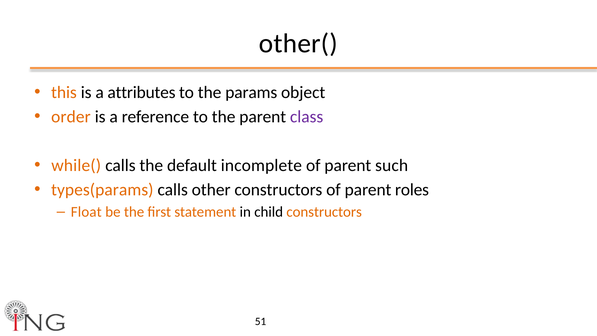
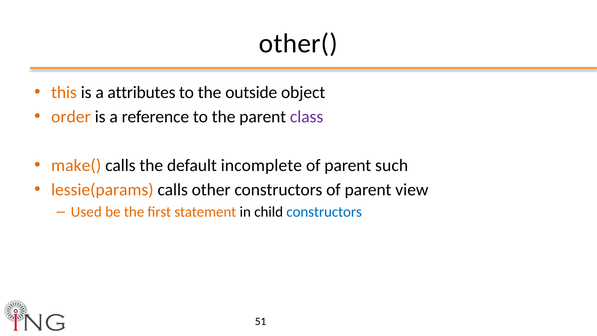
params: params -> outside
while(: while( -> make(
types(params: types(params -> lessie(params
roles: roles -> view
Float: Float -> Used
constructors at (324, 212) colour: orange -> blue
